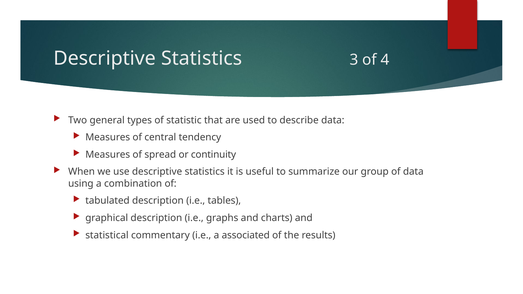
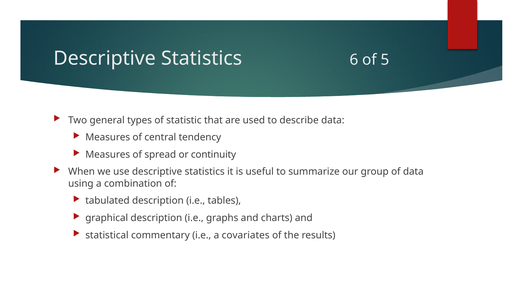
3: 3 -> 6
4: 4 -> 5
associated: associated -> covariates
